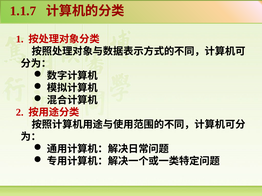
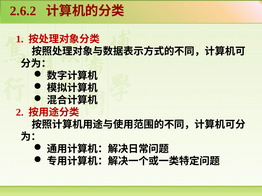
1.1.7: 1.1.7 -> 2.6.2
